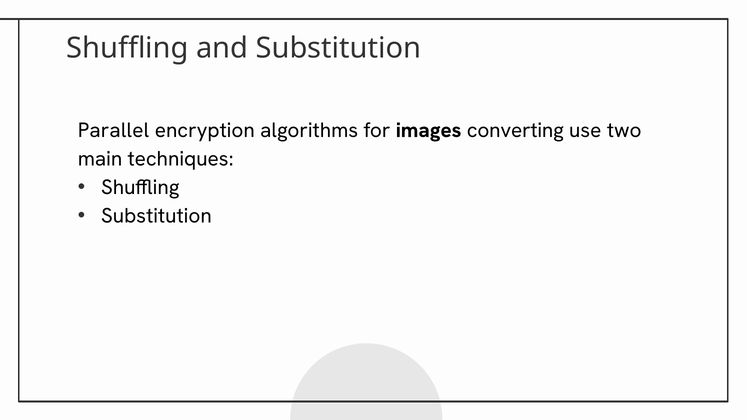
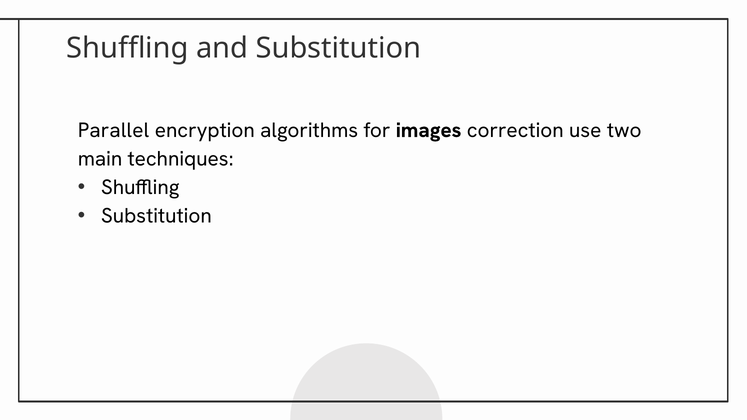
converting: converting -> correction
